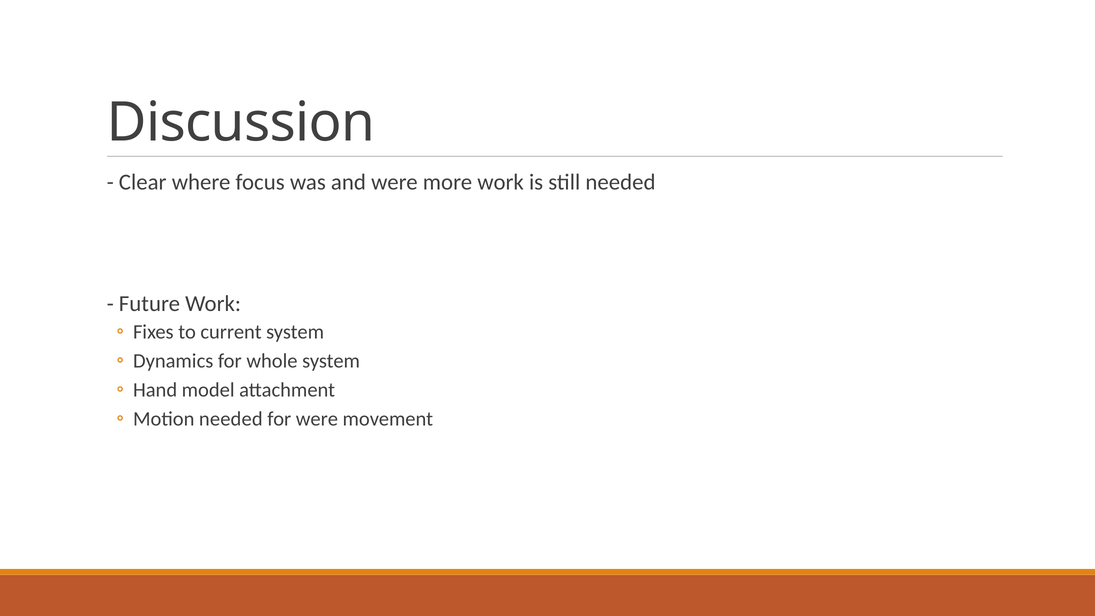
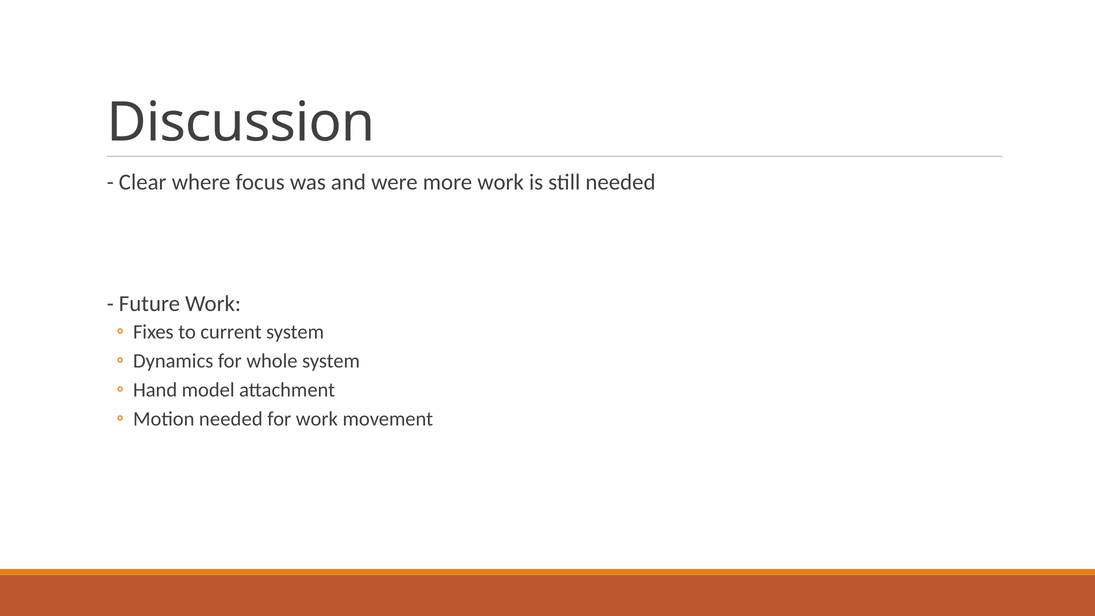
for were: were -> work
